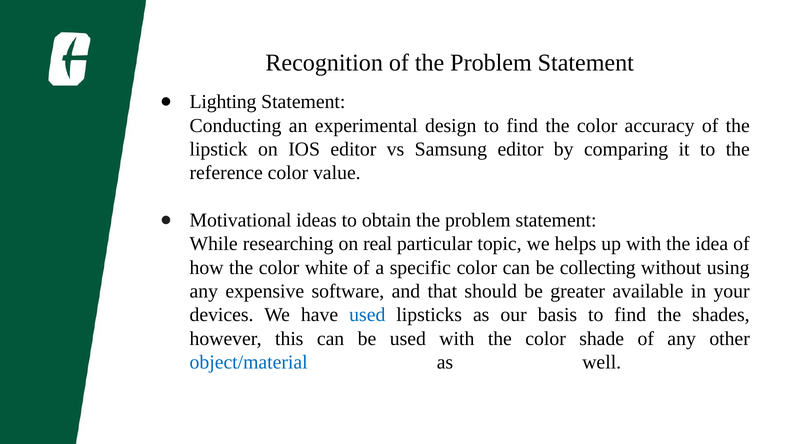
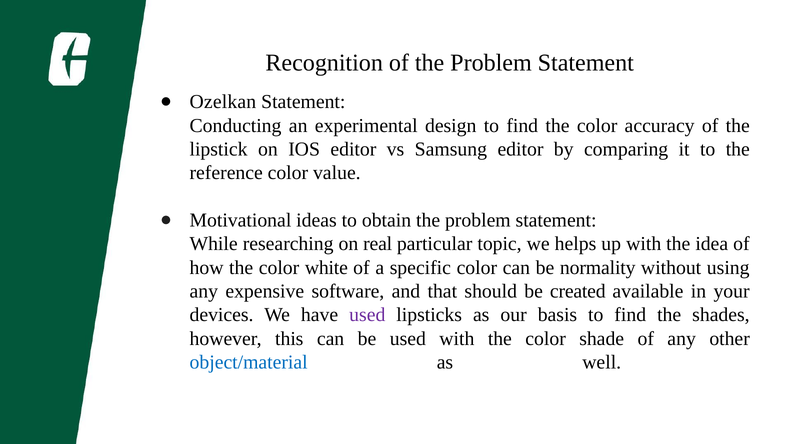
Lighting: Lighting -> Ozelkan
collecting: collecting -> normality
greater: greater -> created
used at (367, 315) colour: blue -> purple
